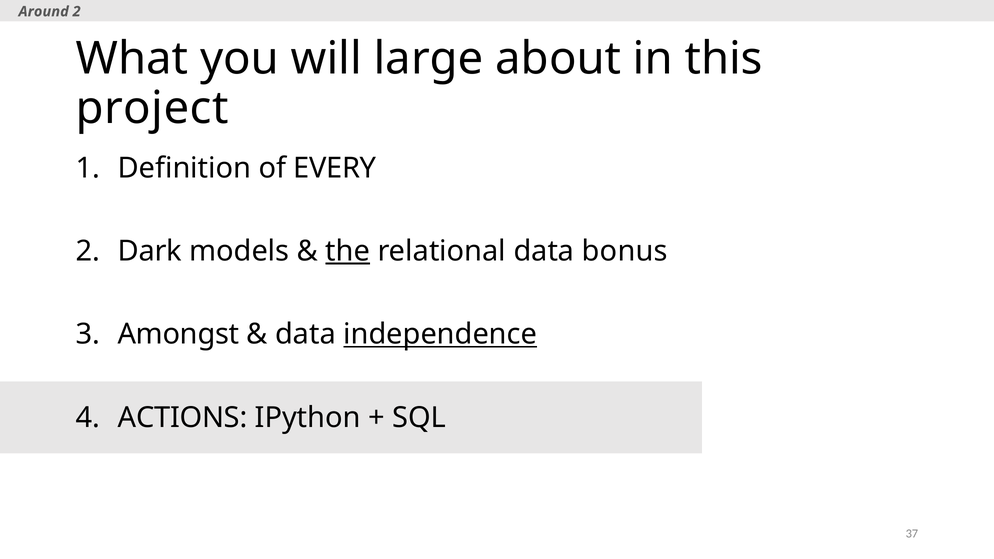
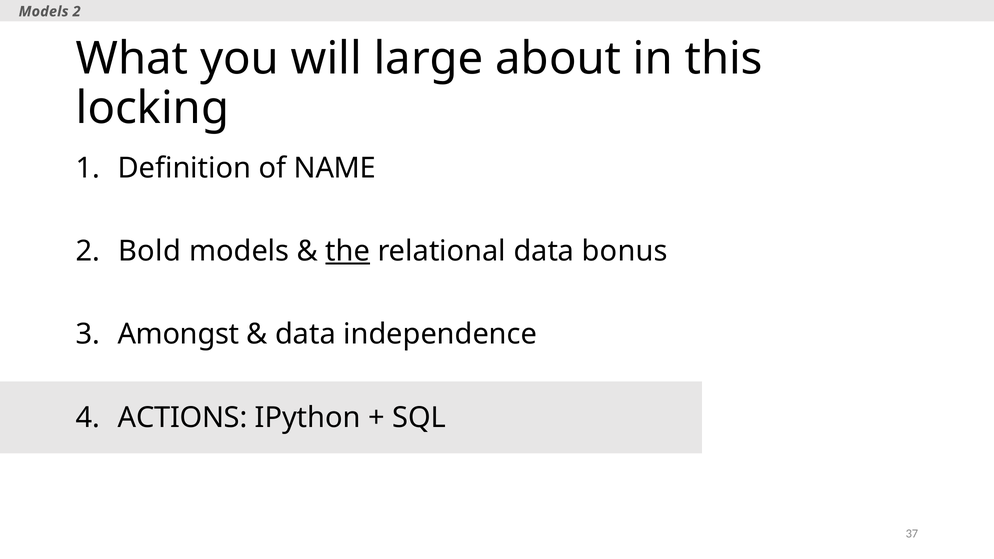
Around at (44, 12): Around -> Models
project: project -> locking
EVERY: EVERY -> NAME
Dark: Dark -> Bold
independence underline: present -> none
